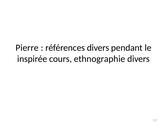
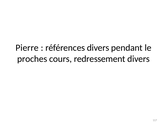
inspirée: inspirée -> proches
ethnographie: ethnographie -> redressement
